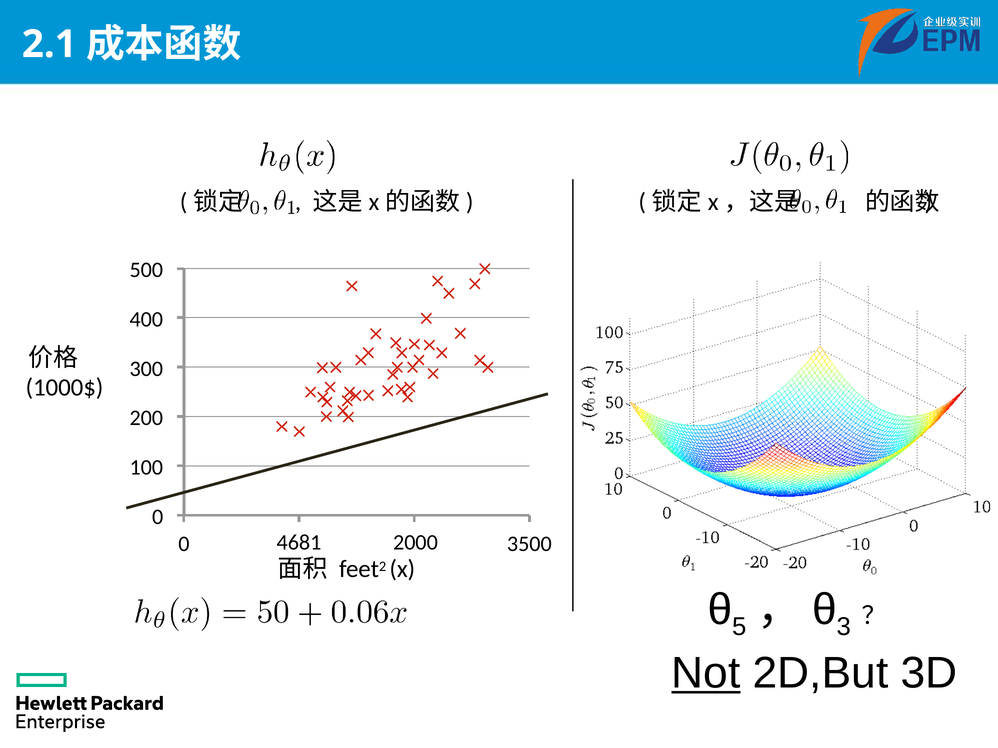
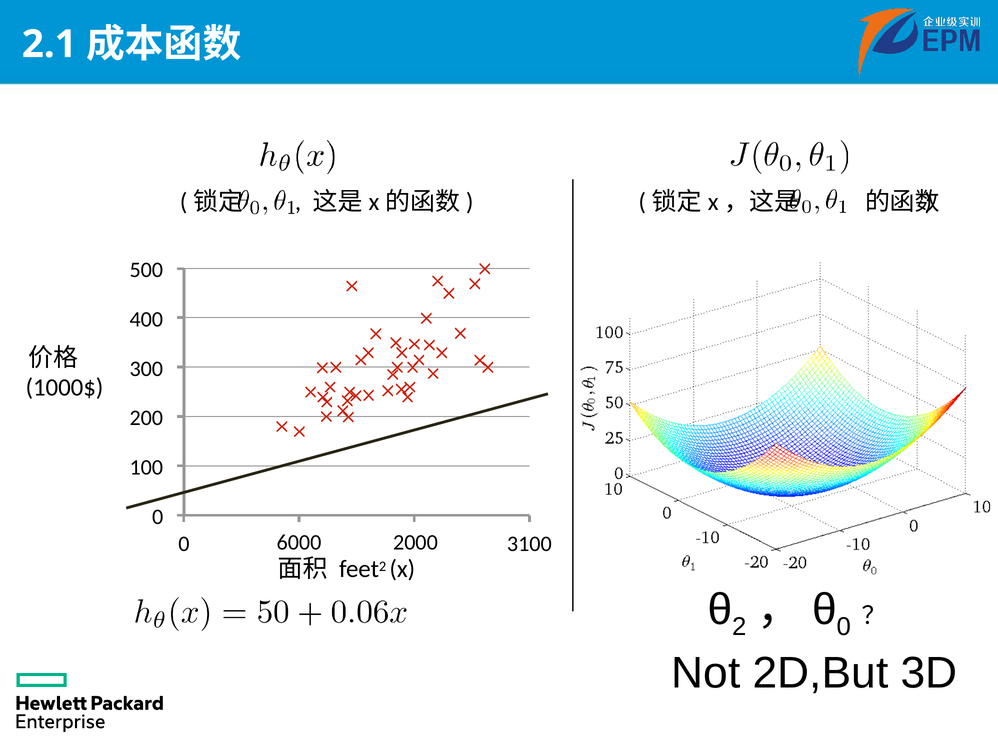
4681: 4681 -> 6000
3500: 3500 -> 3100
5 at (740, 627): 5 -> 2
3 at (844, 627): 3 -> 0
Not underline: present -> none
